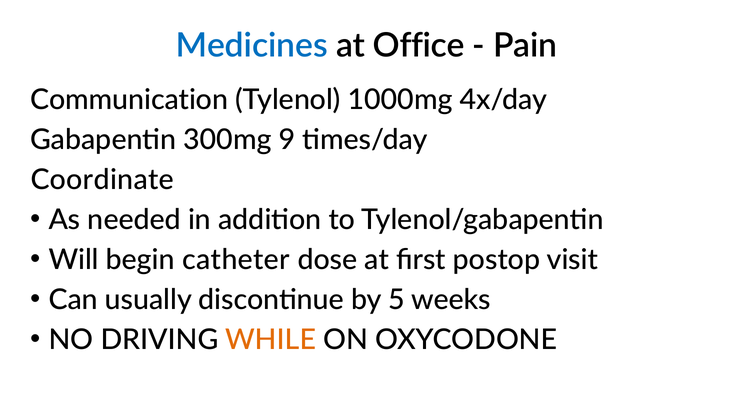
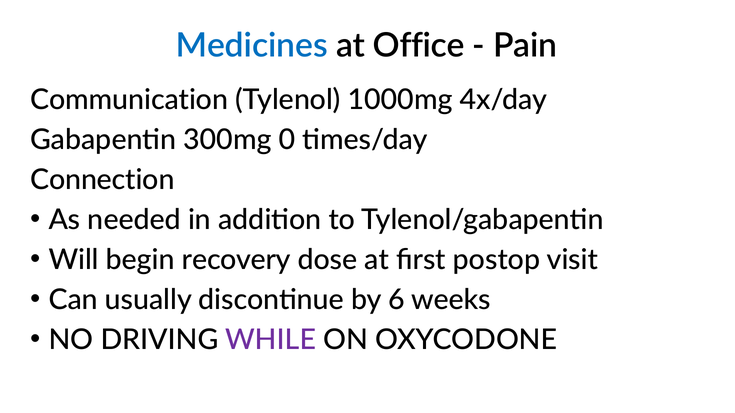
9: 9 -> 0
Coordinate: Coordinate -> Connection
catheter: catheter -> recovery
5: 5 -> 6
WHILE colour: orange -> purple
